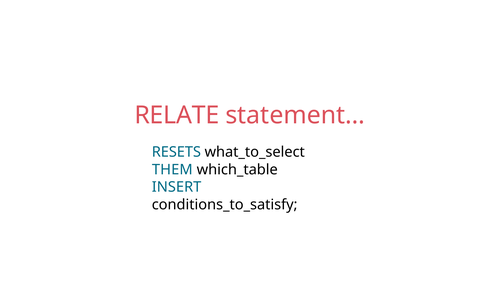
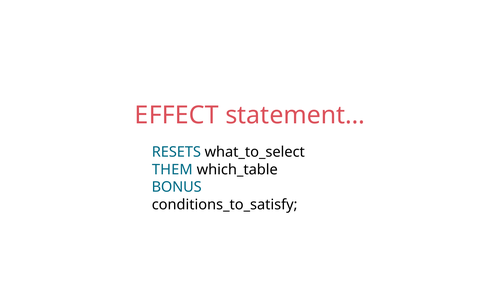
RELATE: RELATE -> EFFECT
INSERT: INSERT -> BONUS
